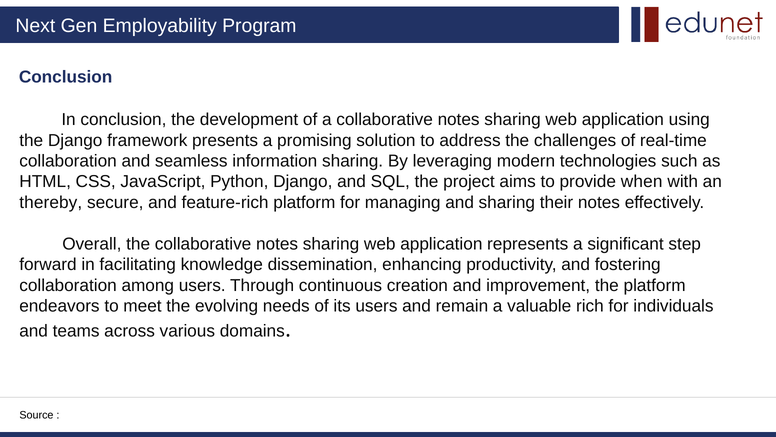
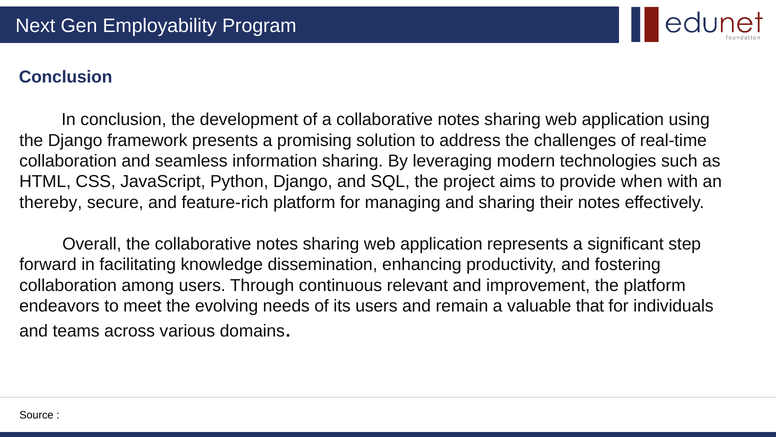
creation: creation -> relevant
rich: rich -> that
